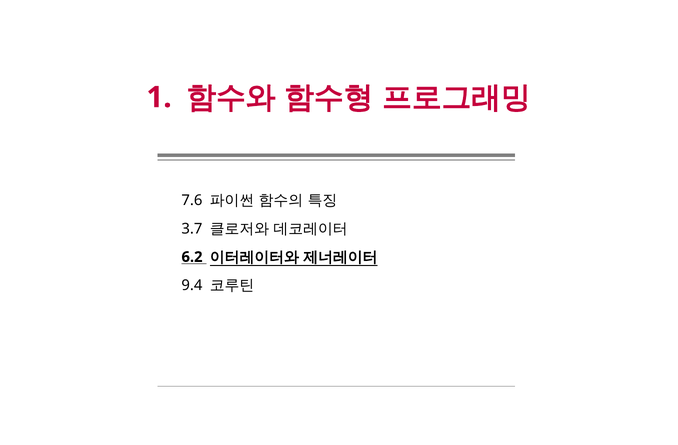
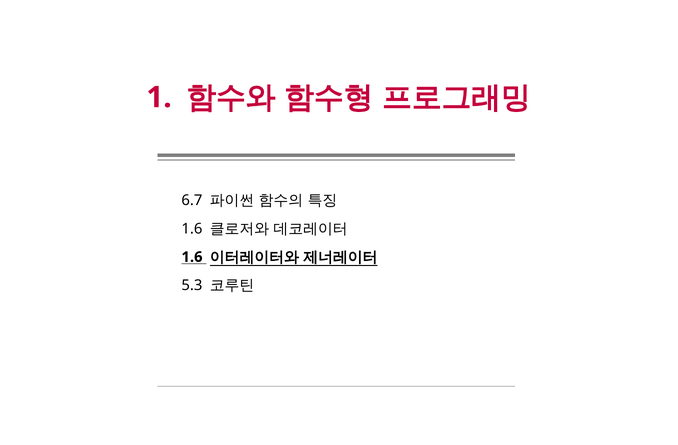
7.6: 7.6 -> 6.7
3.7 at (192, 229): 3.7 -> 1.6
6.2 at (192, 257): 6.2 -> 1.6
9.4: 9.4 -> 5.3
